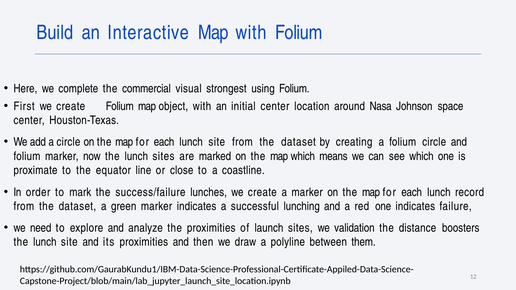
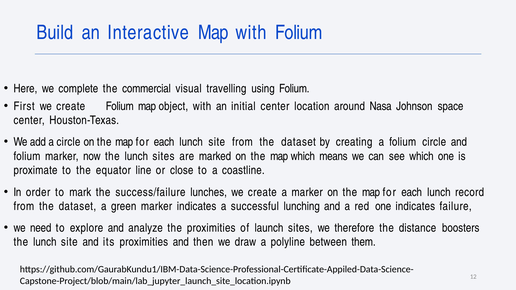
strongest: strongest -> travelling
validation: validation -> therefore
